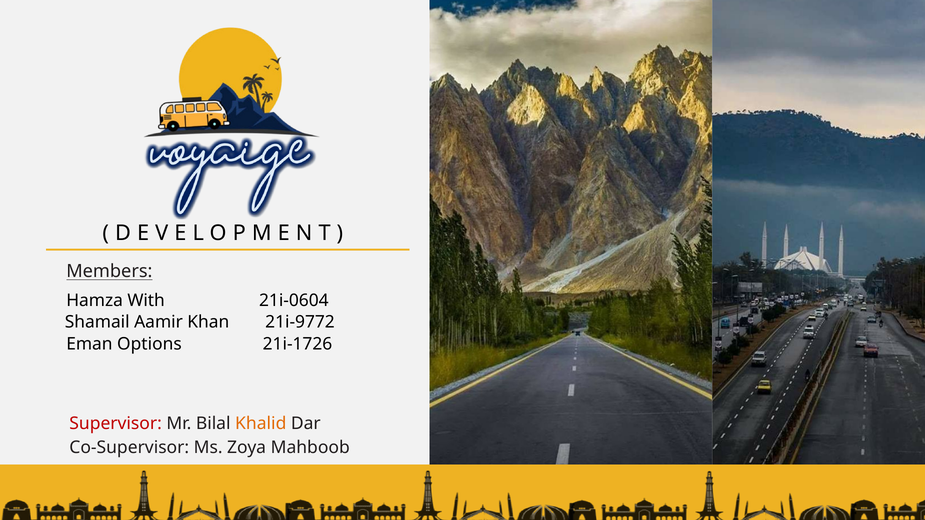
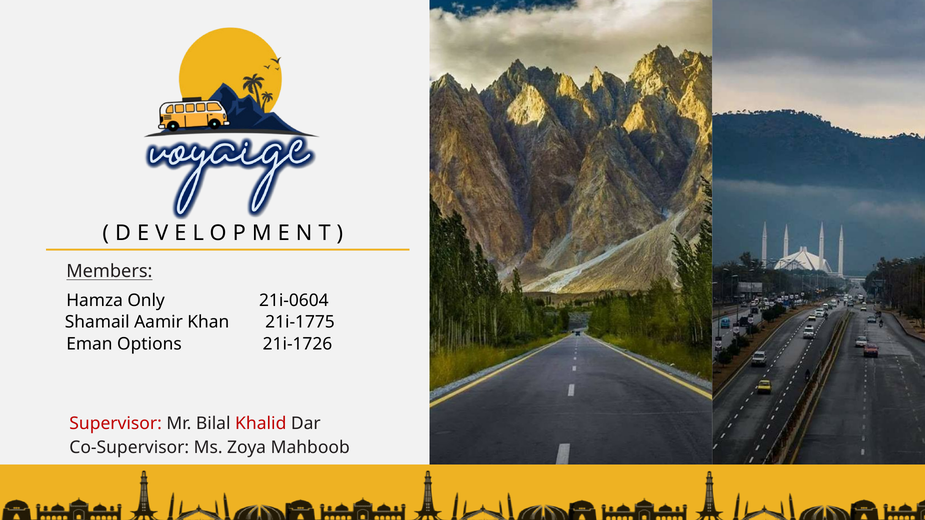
With: With -> Only
21i-9772: 21i-9772 -> 21i-1775
Khalid colour: orange -> red
